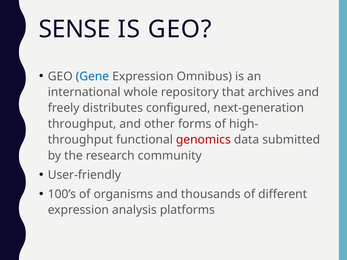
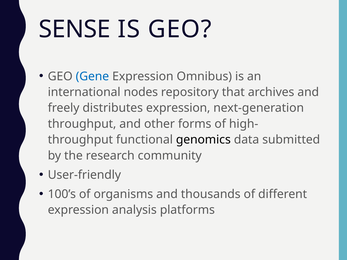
whole: whole -> nodes
distributes configured: configured -> expression
genomics colour: red -> black
